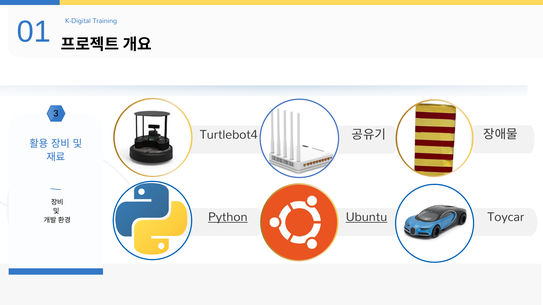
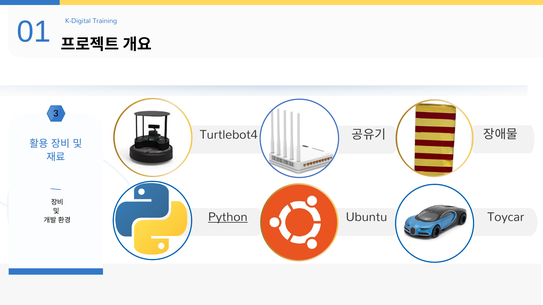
Ubuntu underline: present -> none
